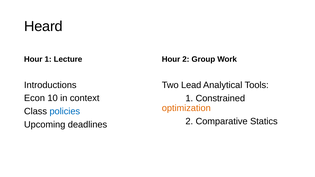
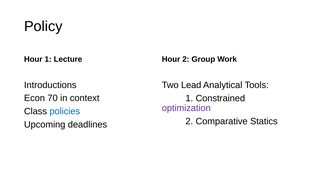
Heard: Heard -> Policy
10: 10 -> 70
optimization colour: orange -> purple
